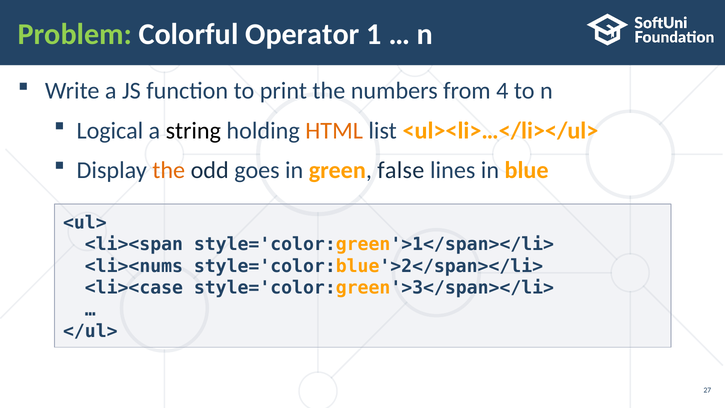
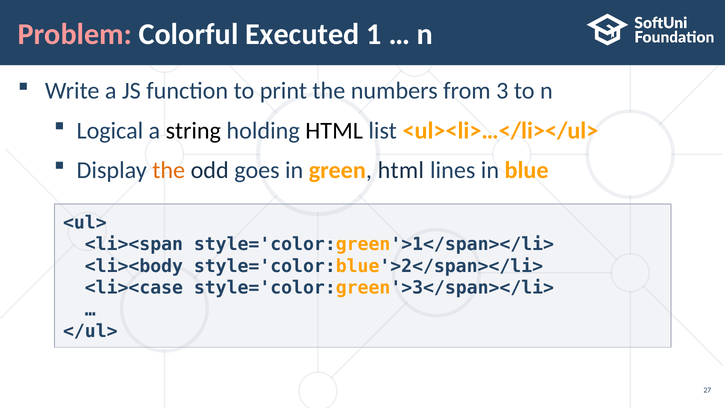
Problem colour: light green -> pink
Operator: Operator -> Executed
4: 4 -> 3
HTML at (334, 131) colour: orange -> black
green false: false -> html
<li><nums: <li><nums -> <li><body
